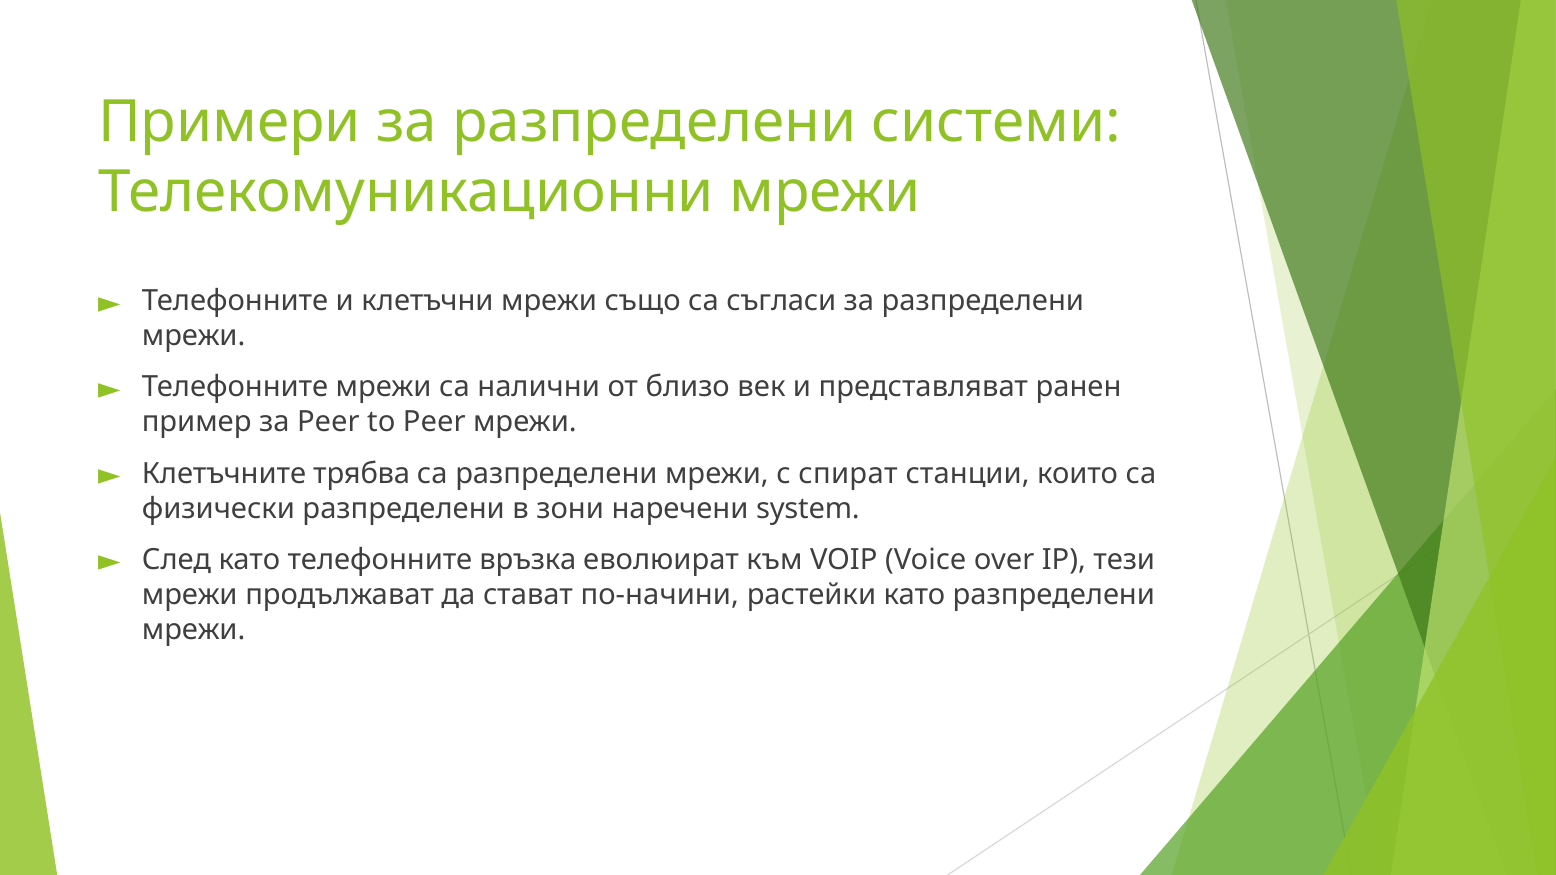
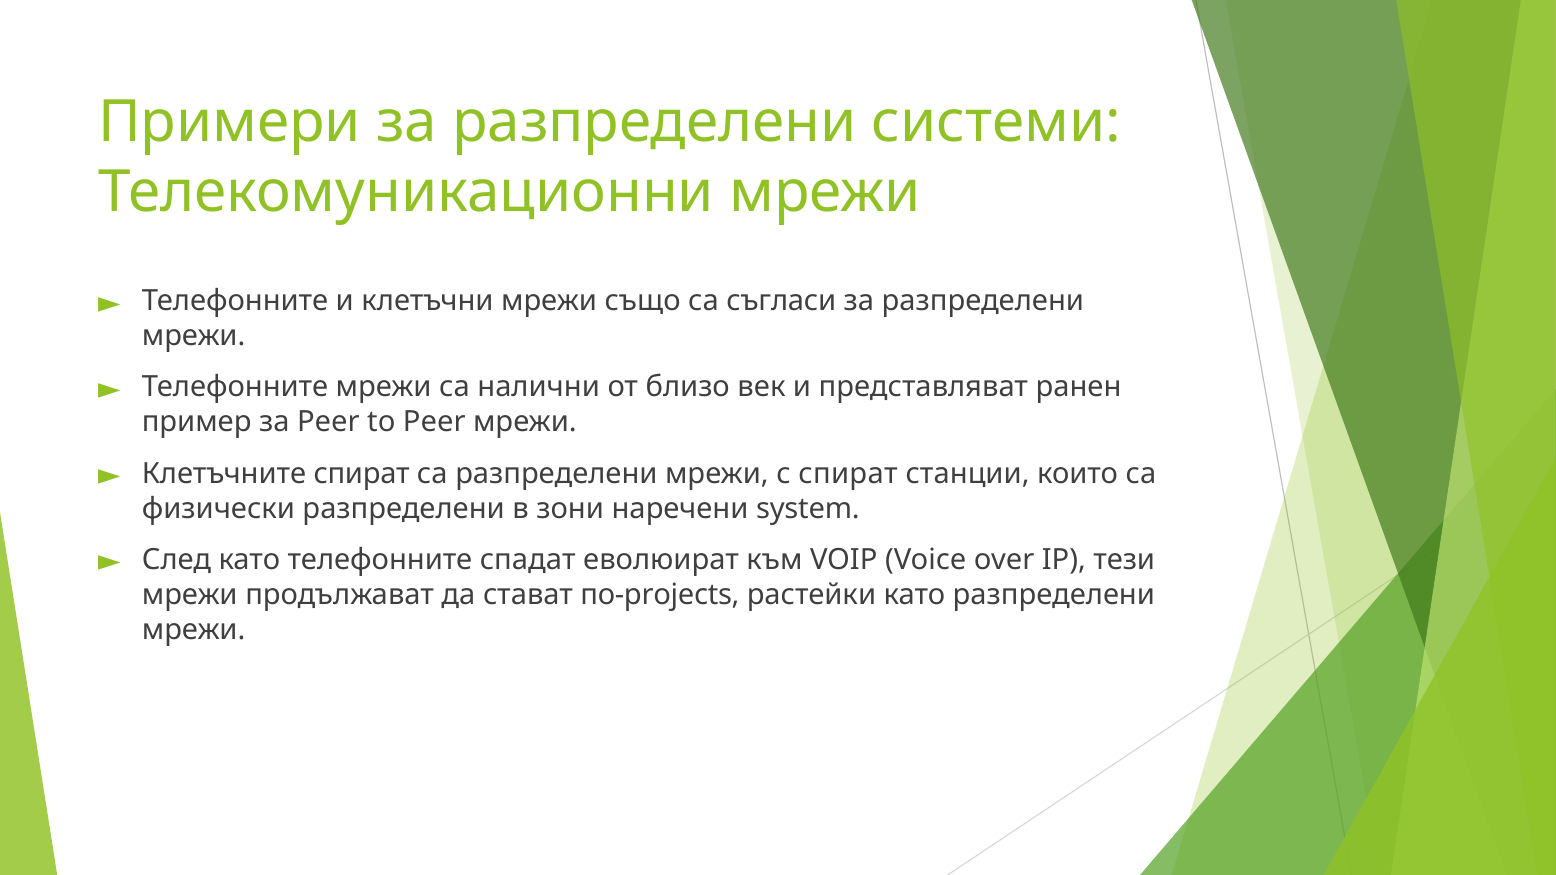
Клетъчните трябва: трябва -> спират
връзка: връзка -> спадат
по-начини: по-начини -> по-projects
